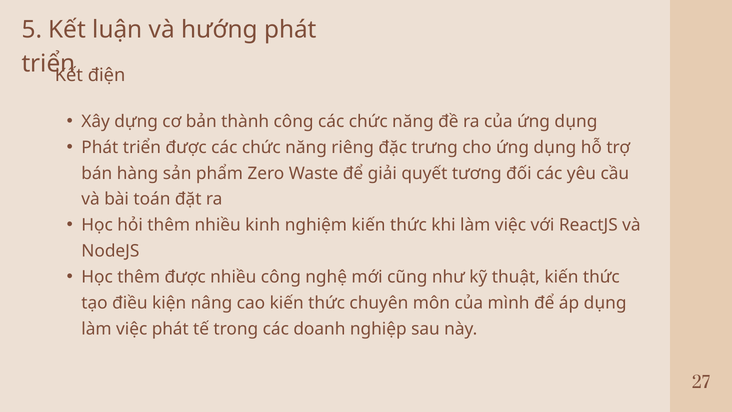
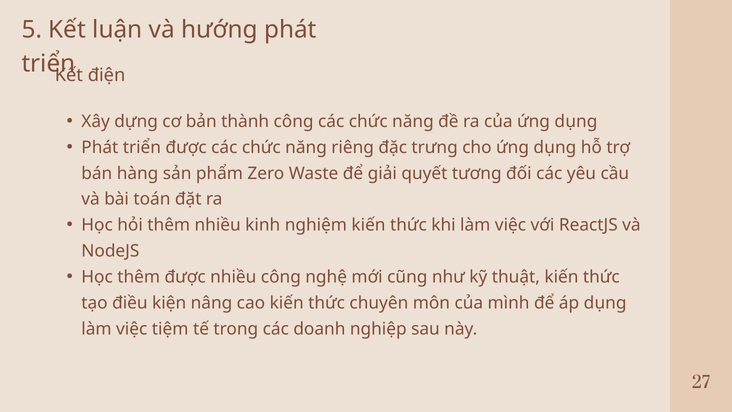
việc phát: phát -> tiệm
